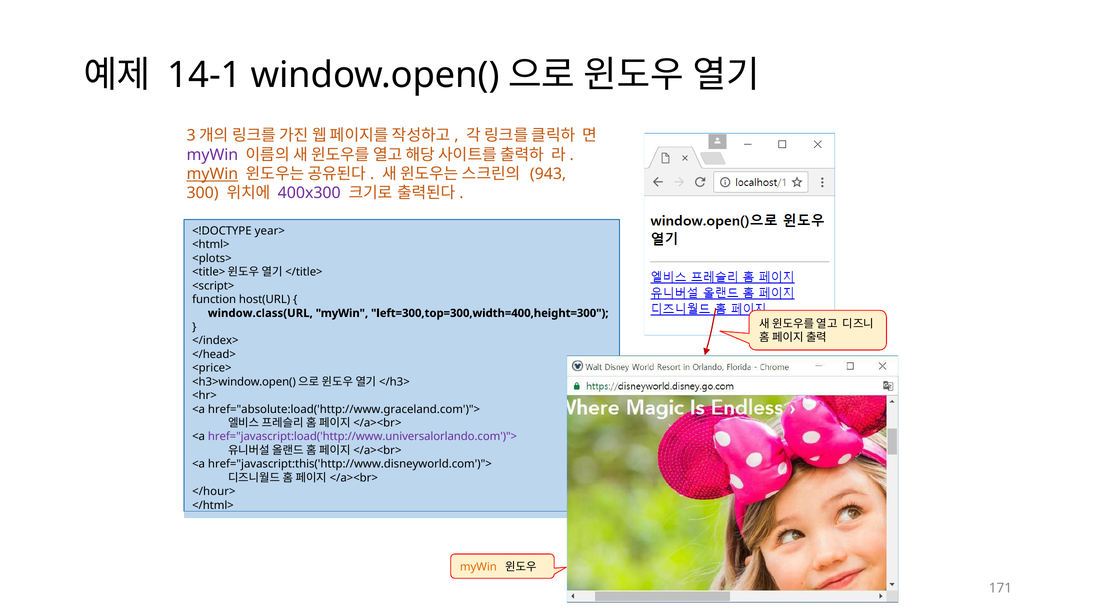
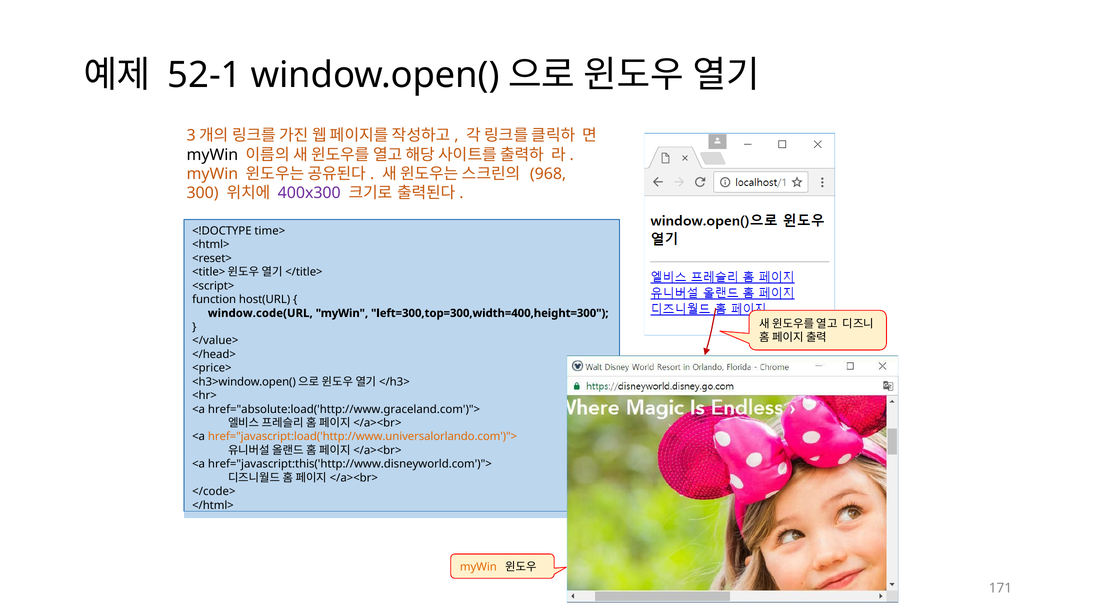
14-1: 14-1 -> 52-1
myWin at (212, 155) colour: purple -> black
myWin at (212, 174) underline: present -> none
943: 943 -> 968
year>: year> -> time>
<plots>: <plots> -> <reset>
window.class(URL: window.class(URL -> window.code(URL
</index>: </index> -> </value>
href="javascript:load('http://www.universalorlando.com')"> colour: purple -> orange
</hour>: </hour> -> </code>
